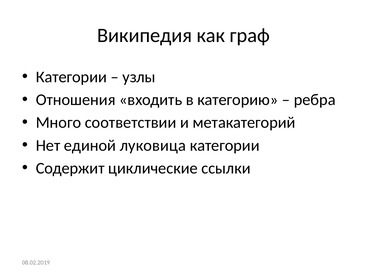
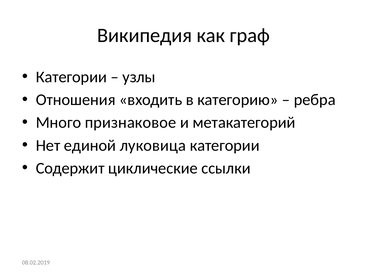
соответствии: соответствии -> признаковое
